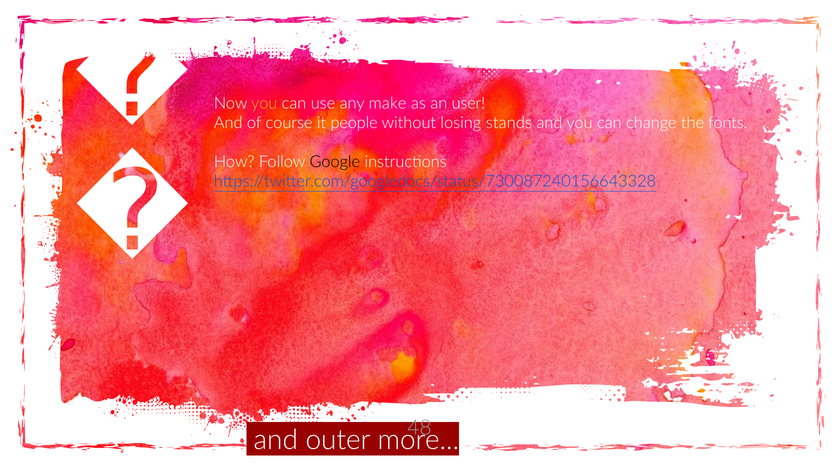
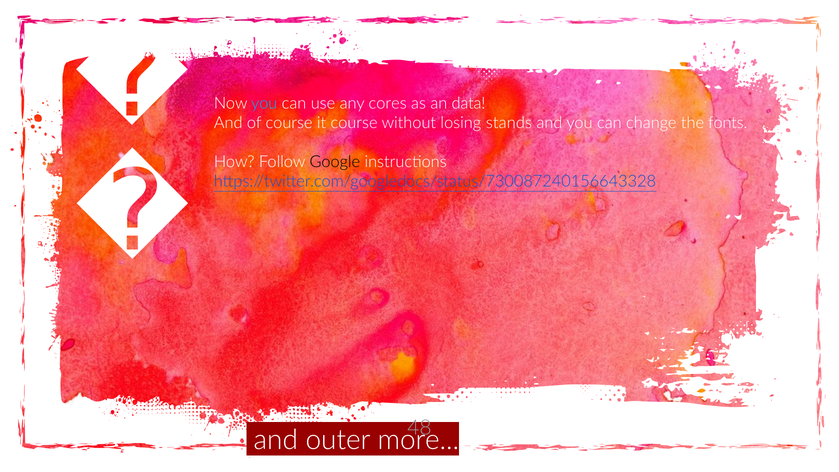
you at (264, 103) colour: yellow -> light blue
make: make -> cores
user: user -> data
it people: people -> course
